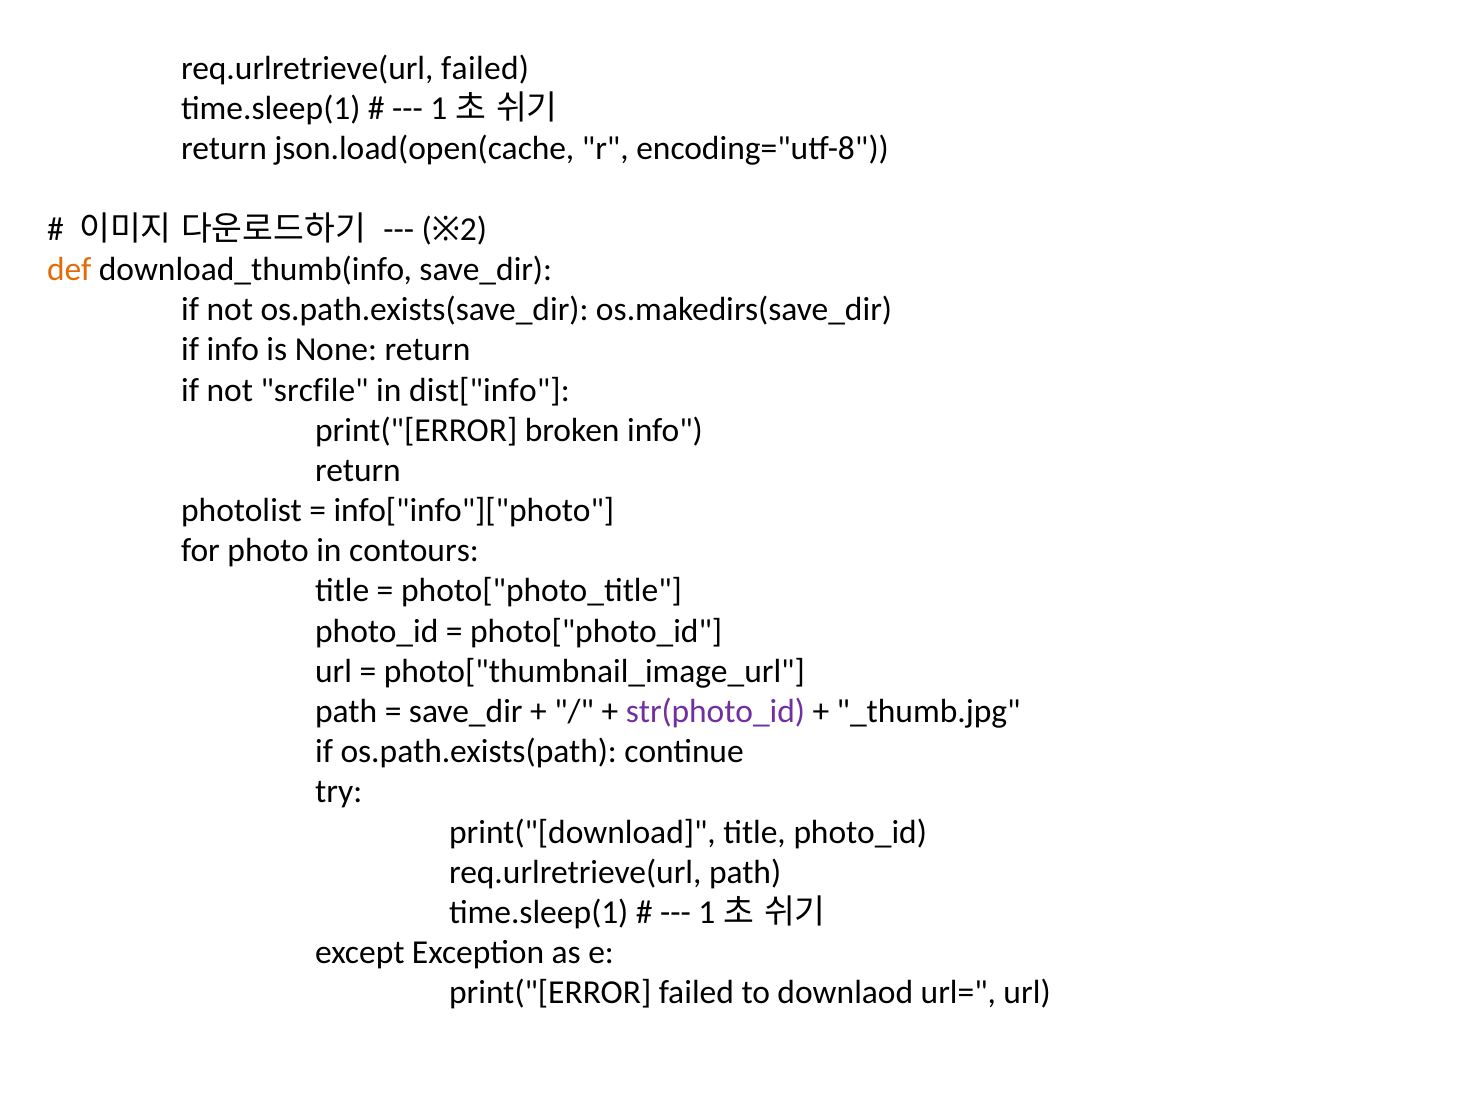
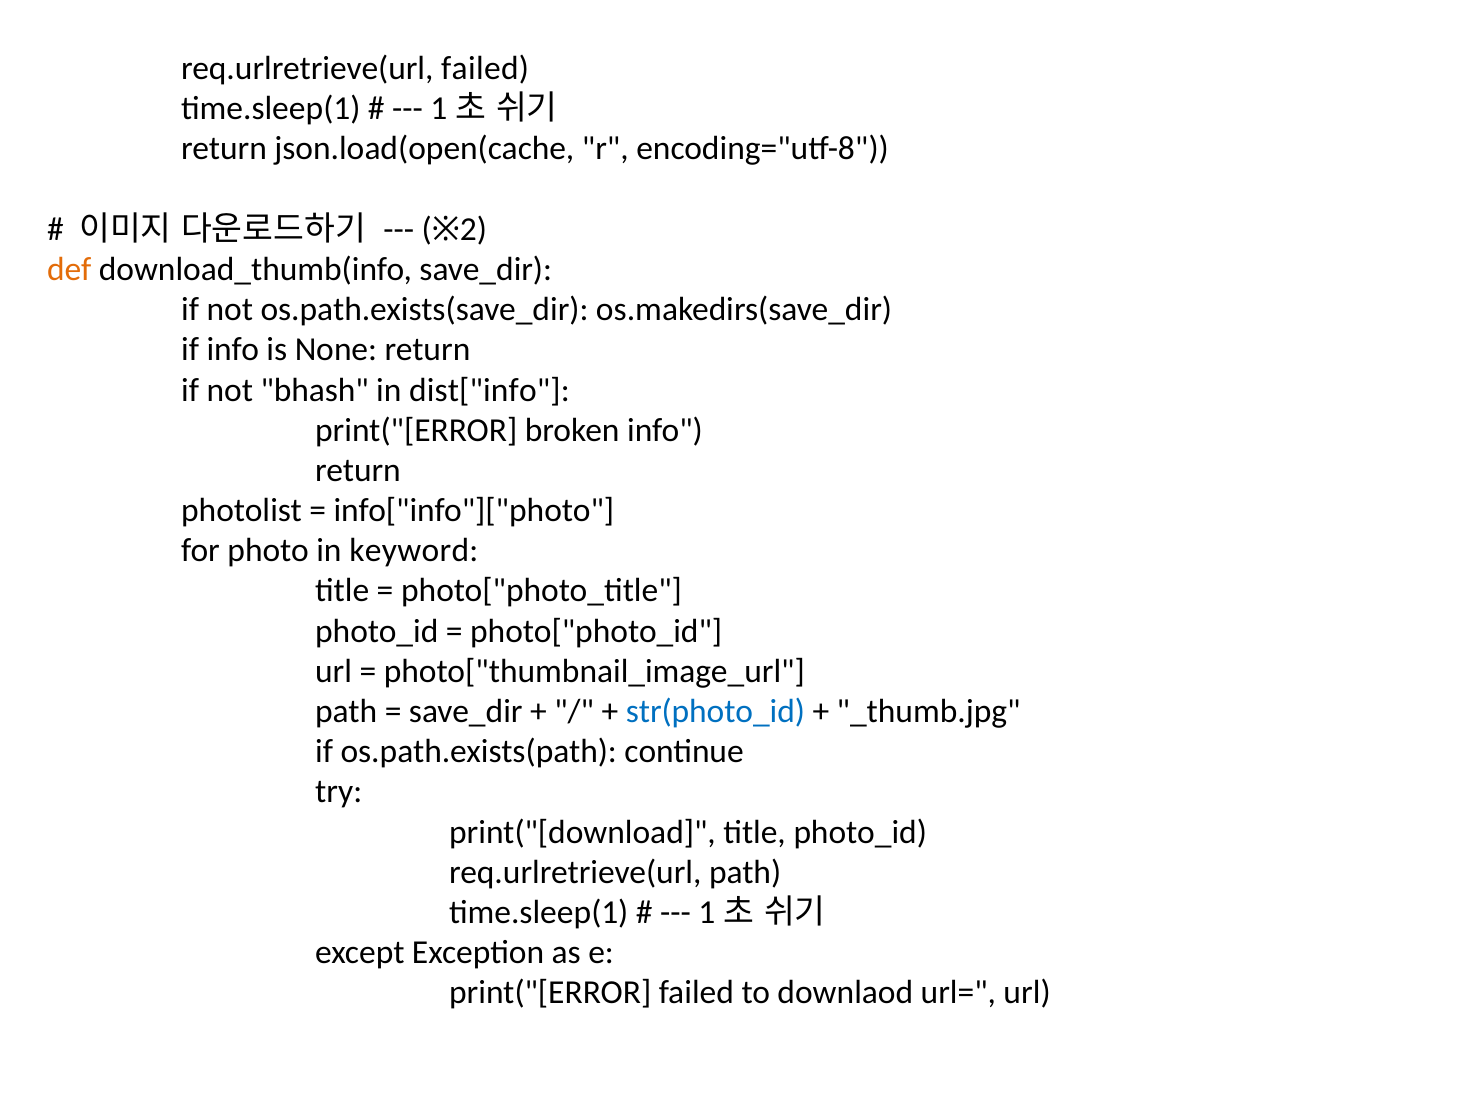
srcfile: srcfile -> bhash
contours: contours -> keyword
str(photo_id colour: purple -> blue
